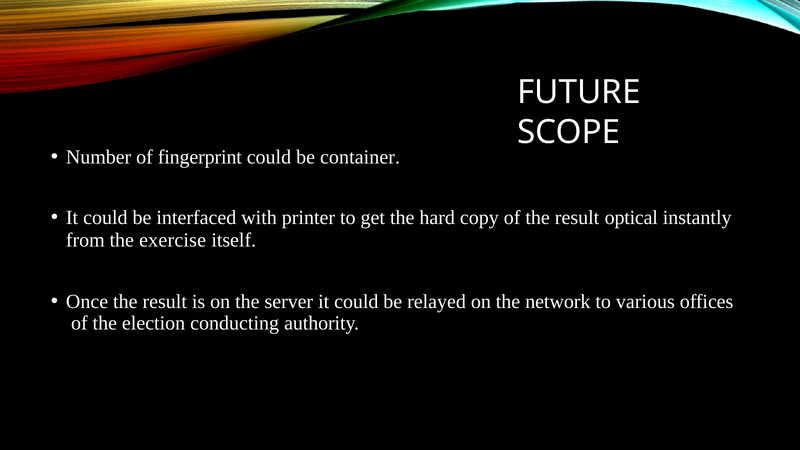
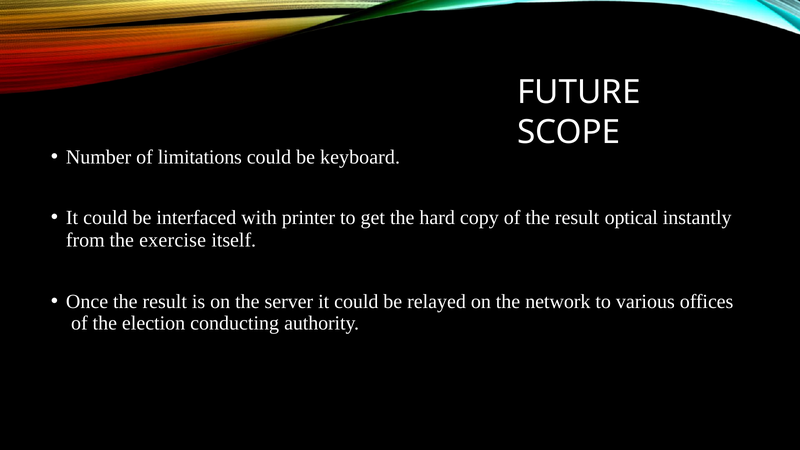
fingerprint: fingerprint -> limitations
container: container -> keyboard
